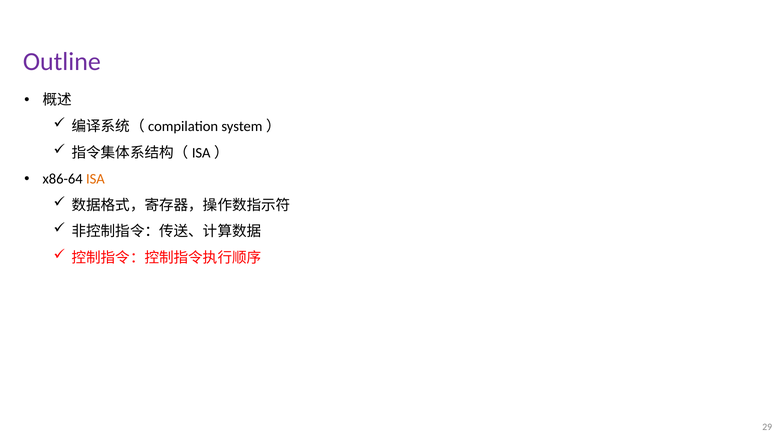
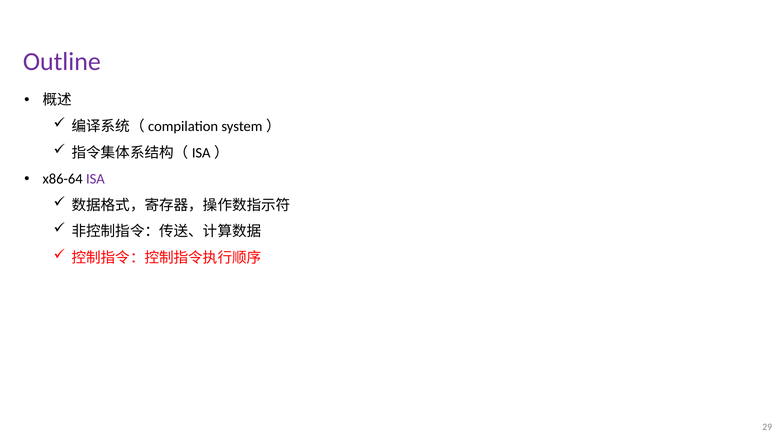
ISA colour: orange -> purple
